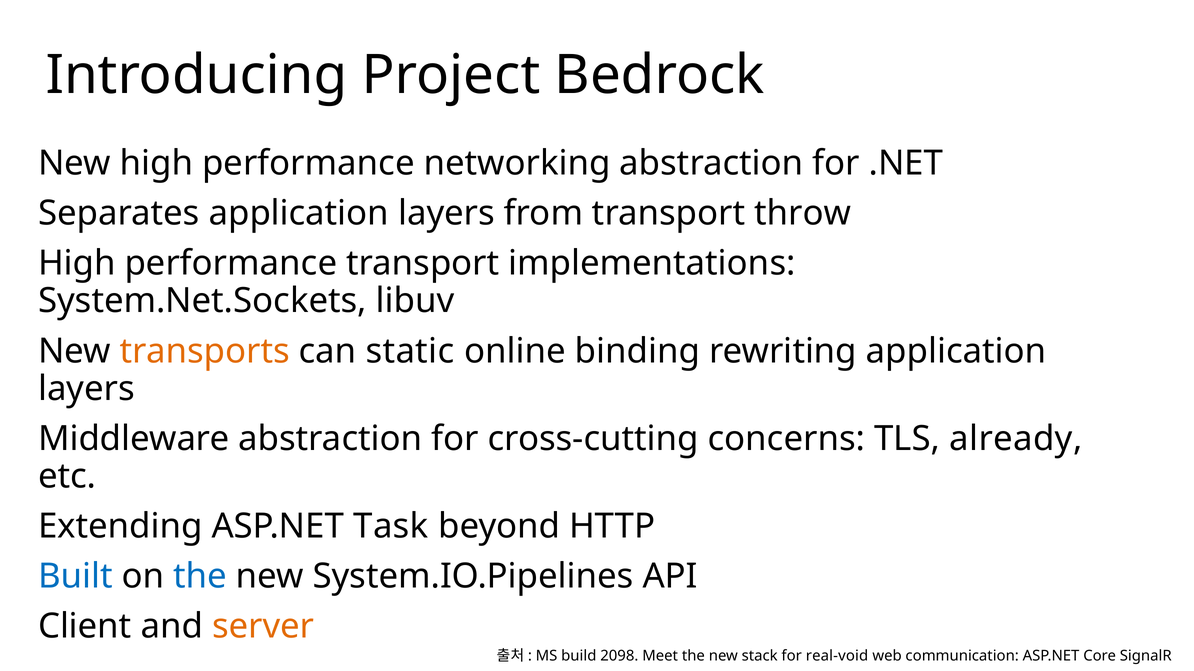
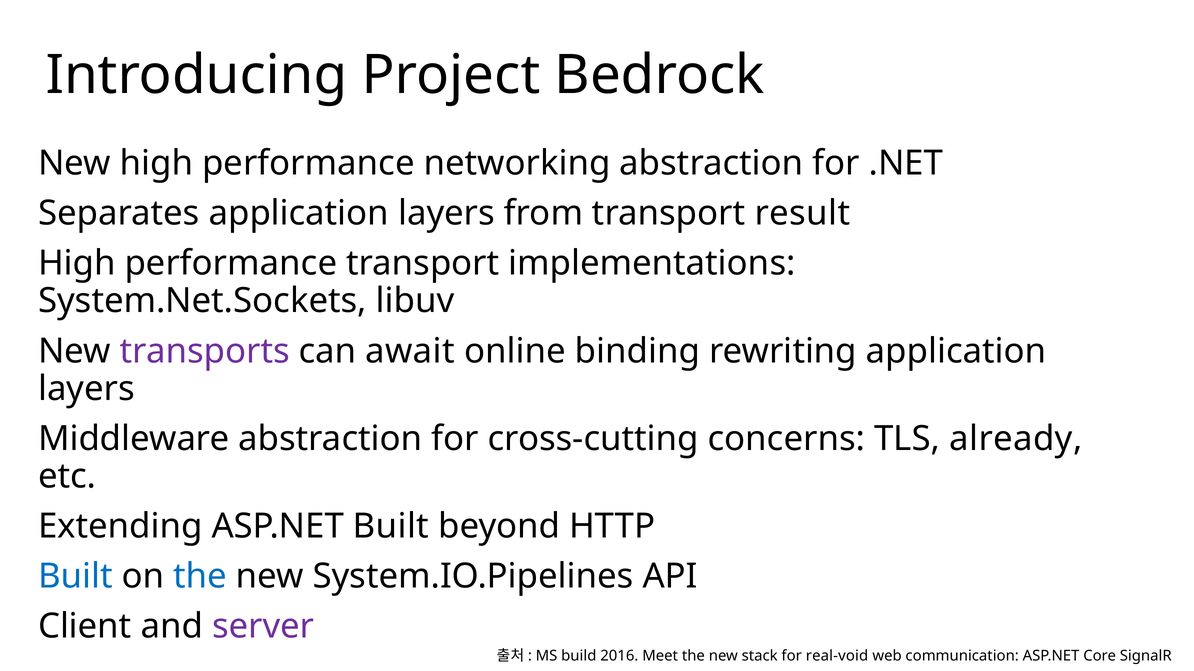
throw: throw -> result
transports colour: orange -> purple
static: static -> await
ASP.NET Task: Task -> Built
server colour: orange -> purple
2098: 2098 -> 2016
